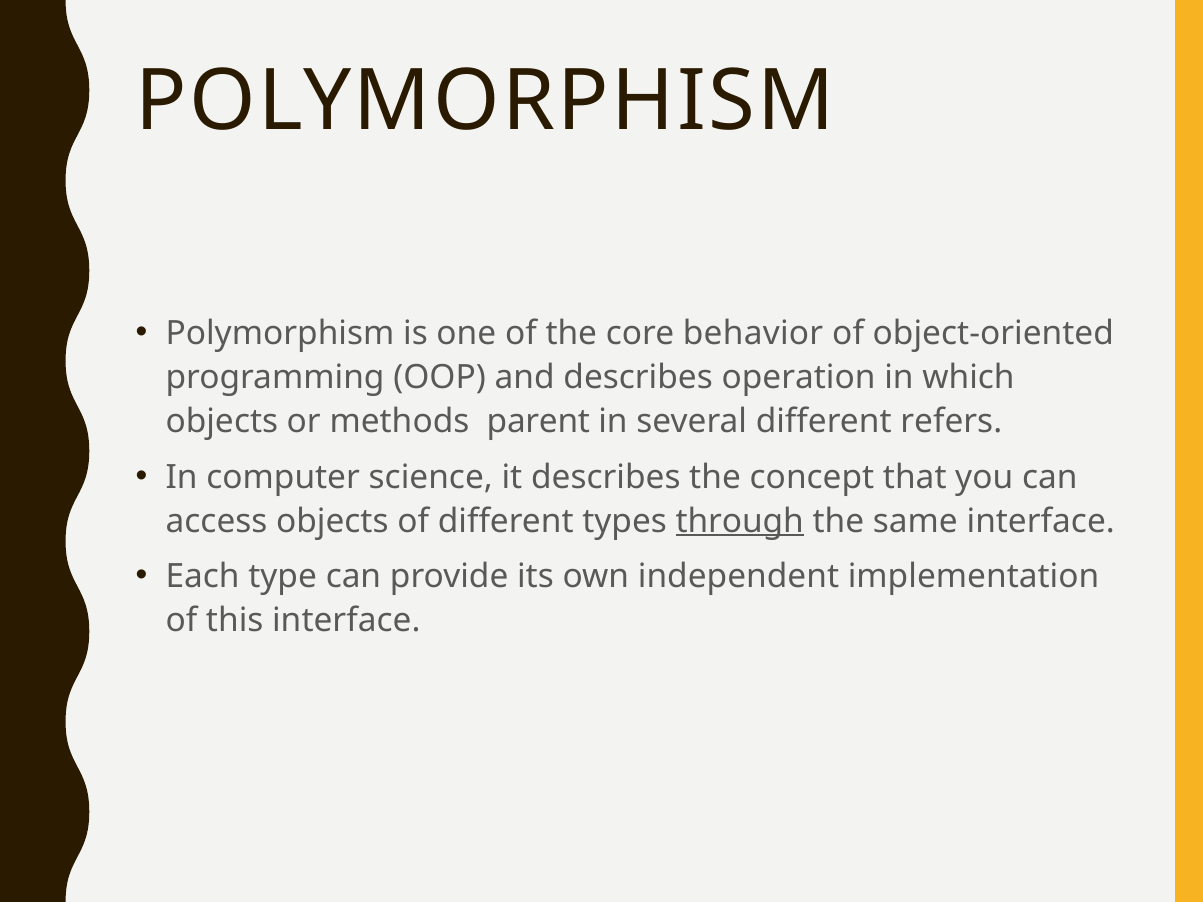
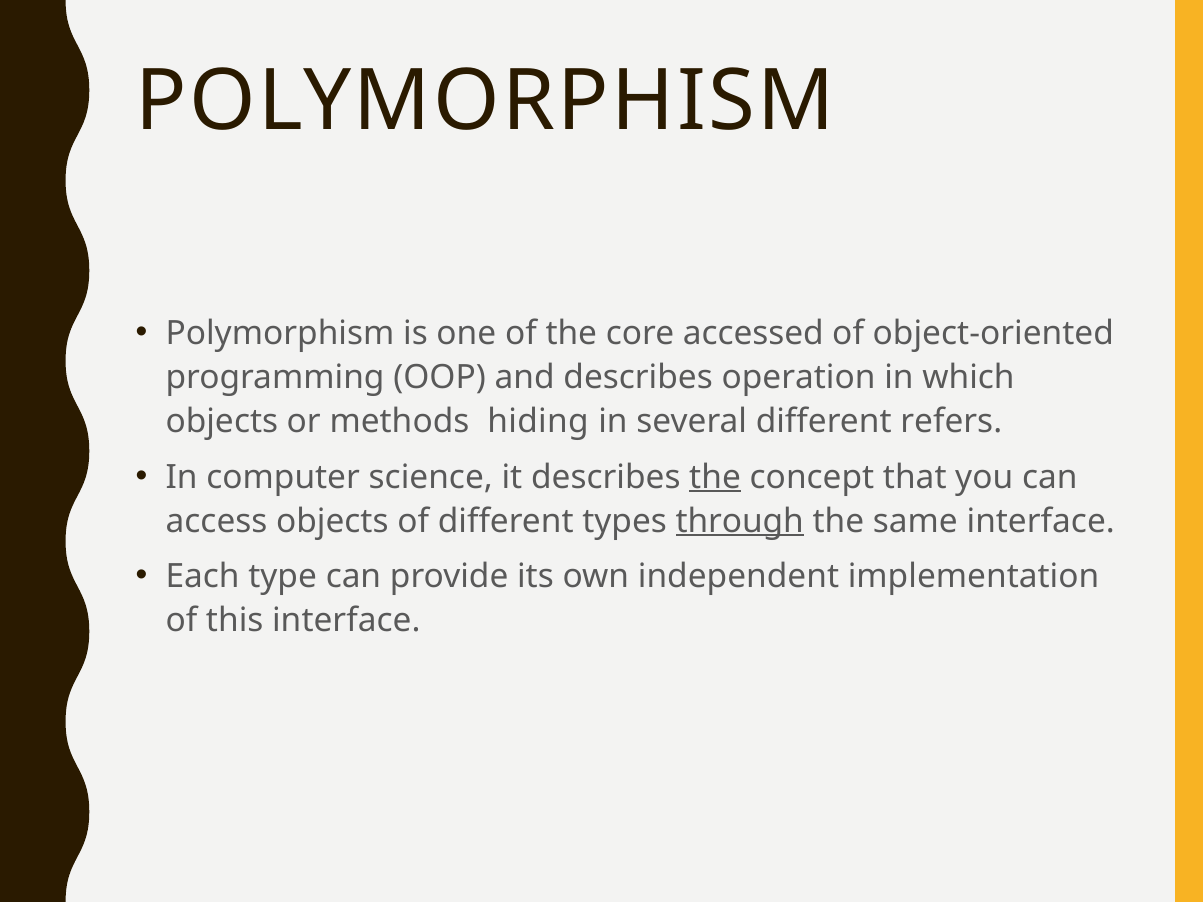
behavior: behavior -> accessed
parent: parent -> hiding
the at (715, 477) underline: none -> present
